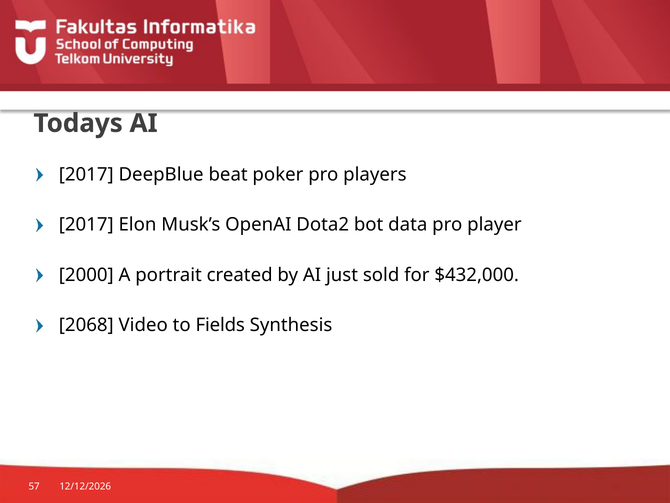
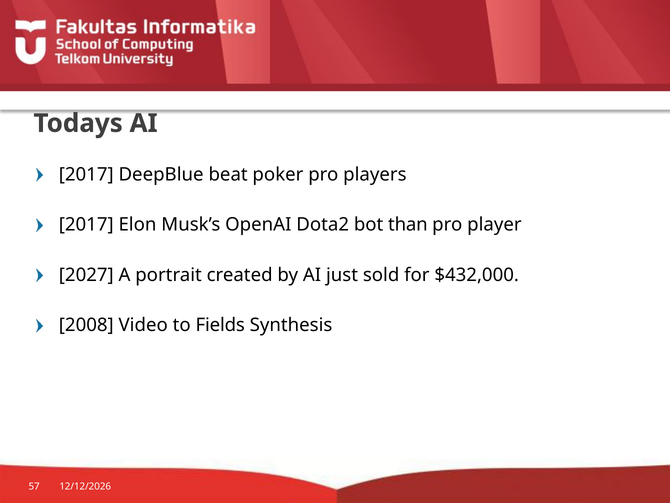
data: data -> than
2000: 2000 -> 2027
2068: 2068 -> 2008
